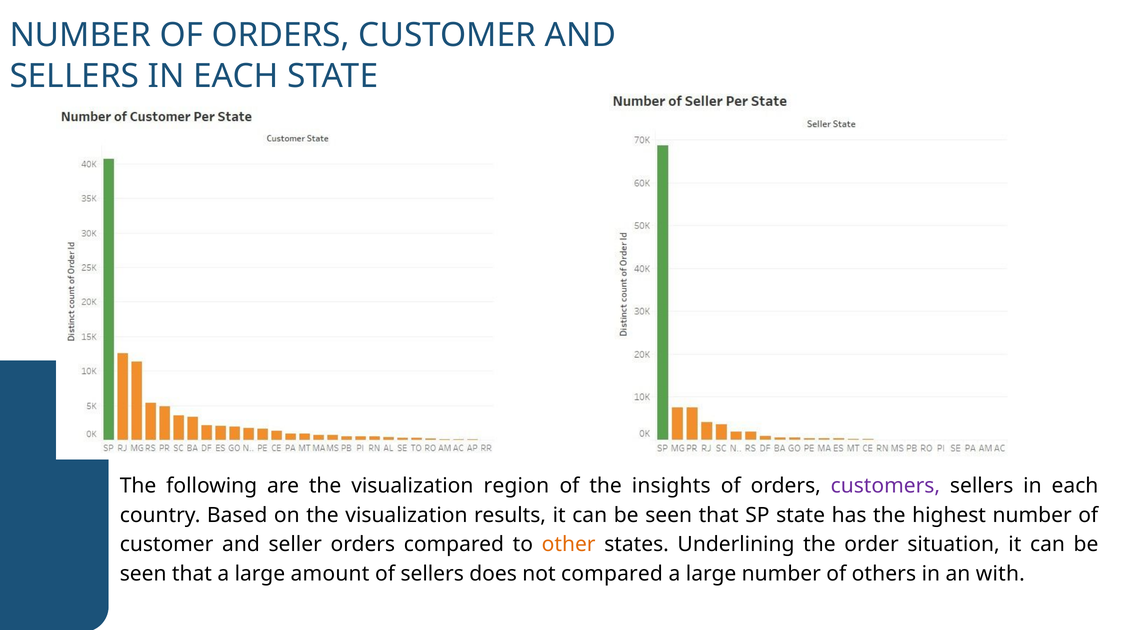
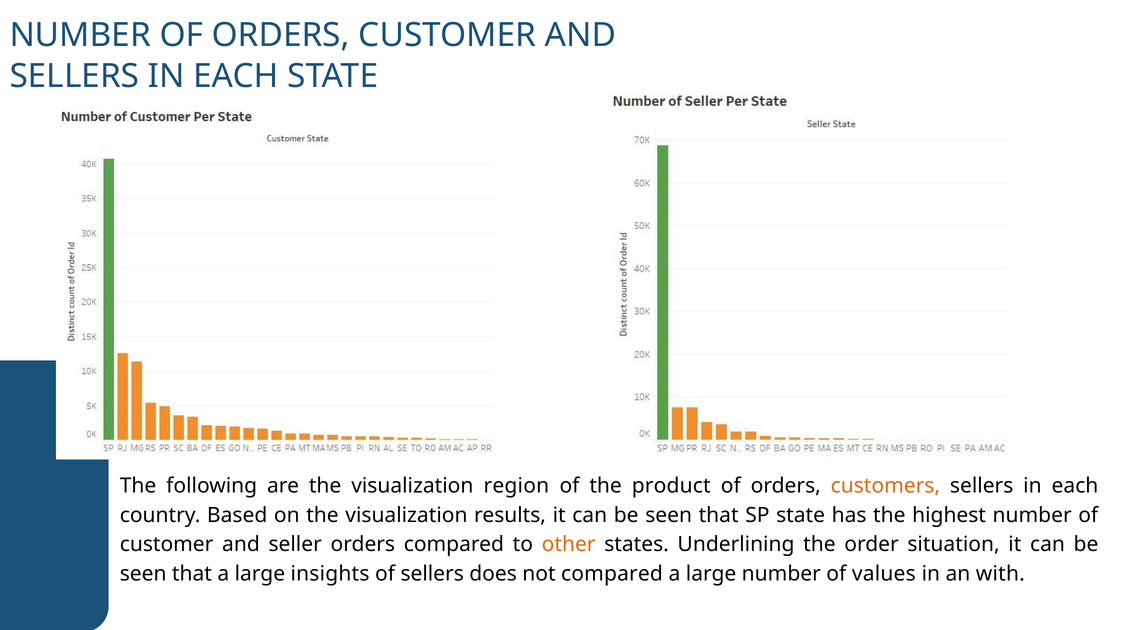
insights: insights -> product
customers colour: purple -> orange
amount: amount -> insights
others: others -> values
